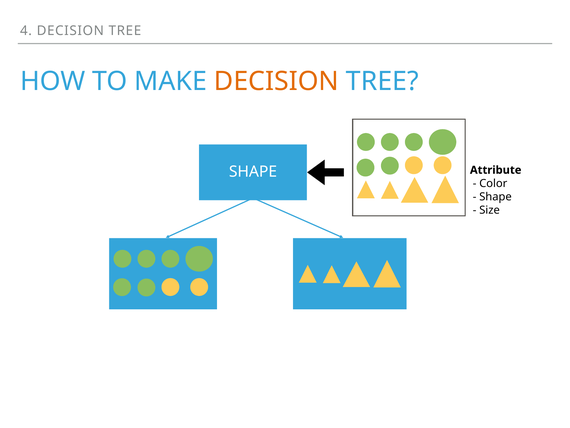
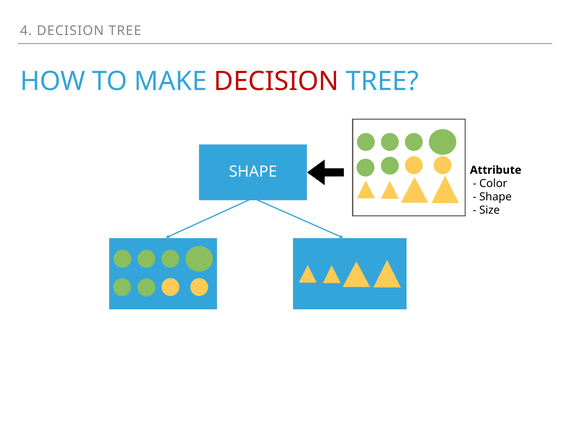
DECISION at (276, 81) colour: orange -> red
